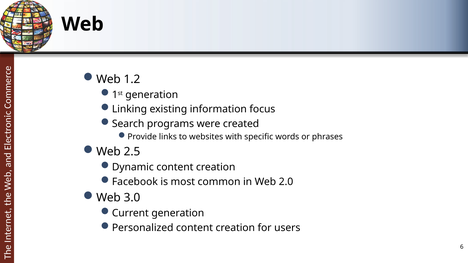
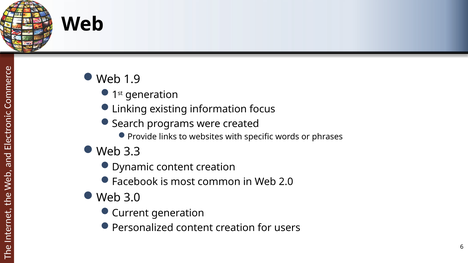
1.2: 1.2 -> 1.9
2.5: 2.5 -> 3.3
